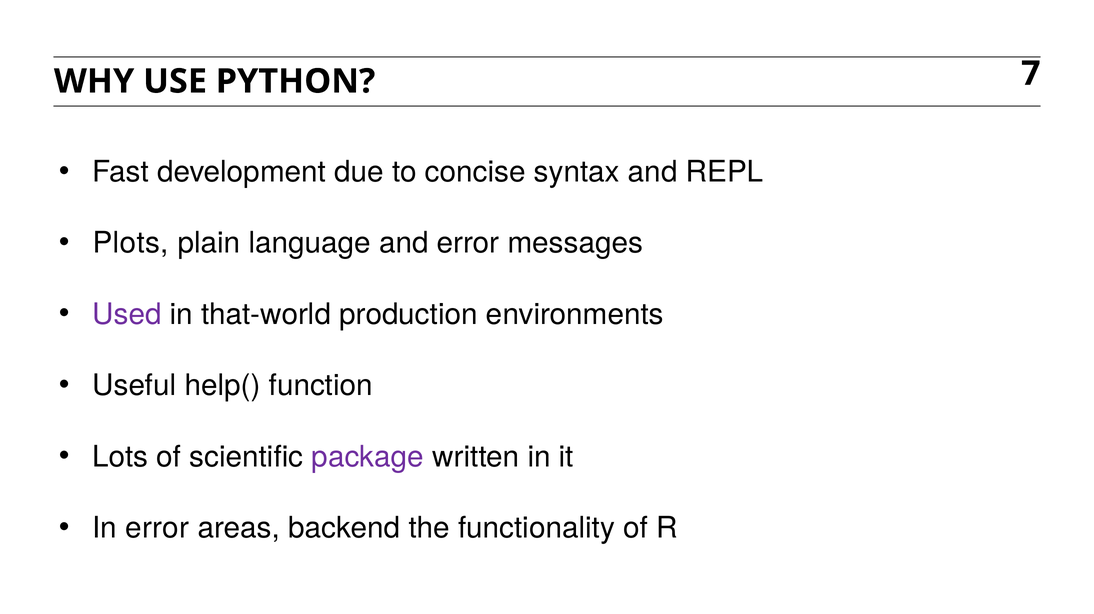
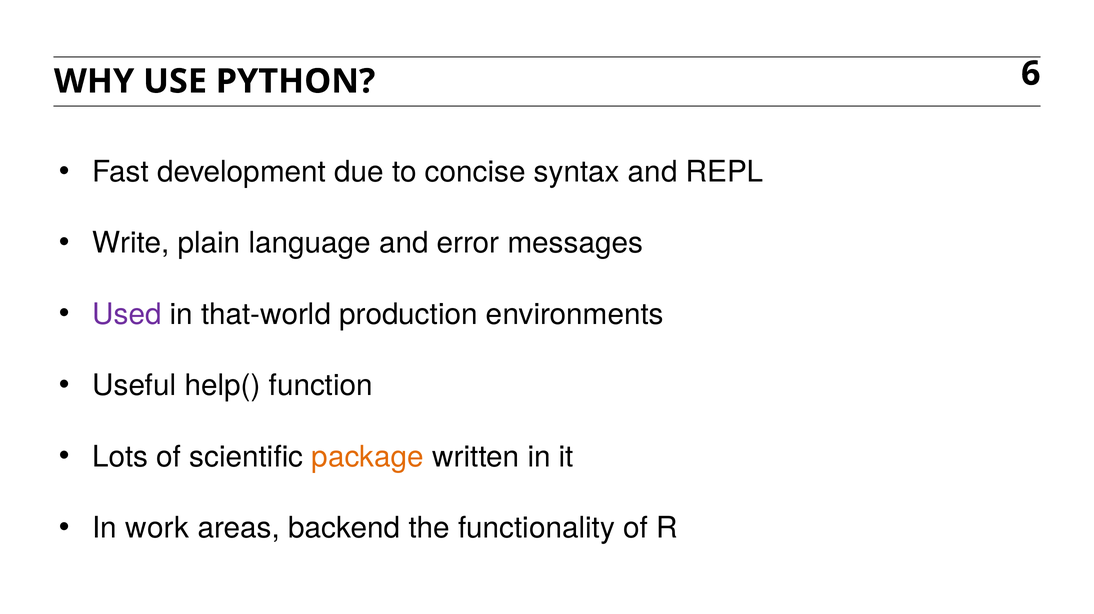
7: 7 -> 6
Plots: Plots -> Write
package colour: purple -> orange
In error: error -> work
